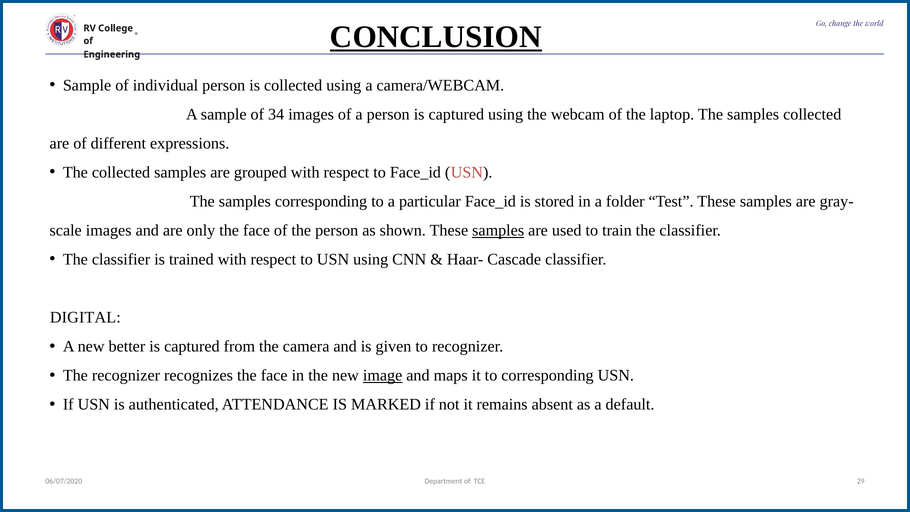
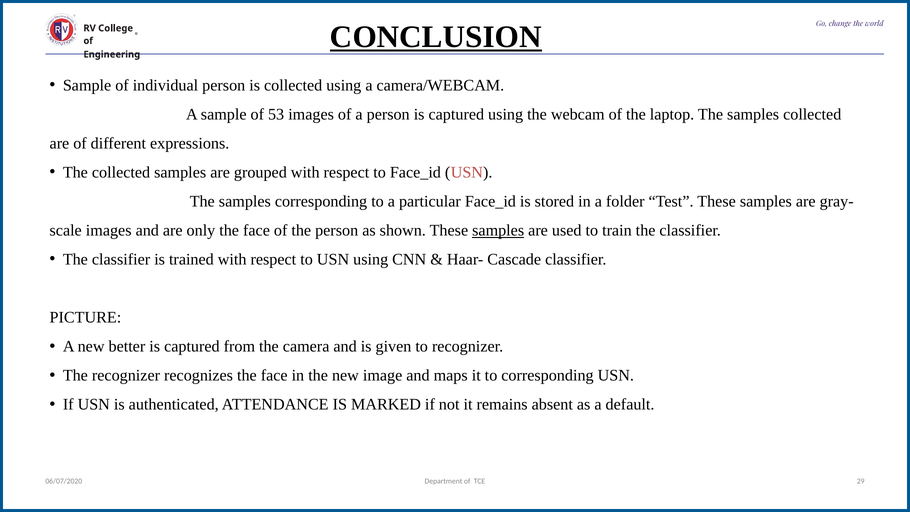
34: 34 -> 53
DIGITAL: DIGITAL -> PICTURE
image underline: present -> none
